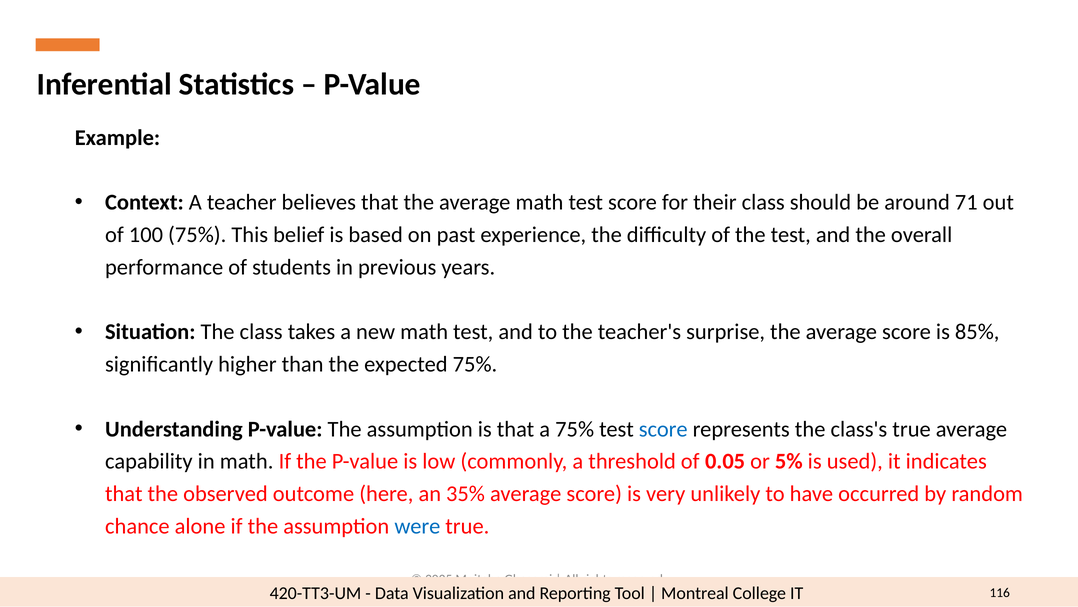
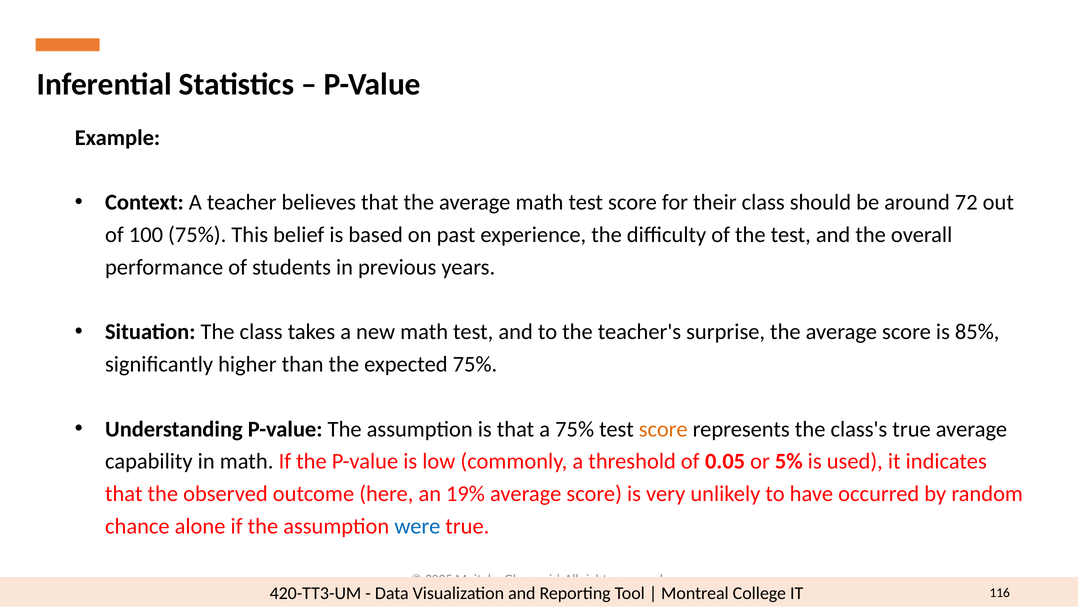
71: 71 -> 72
score at (663, 429) colour: blue -> orange
35%: 35% -> 19%
